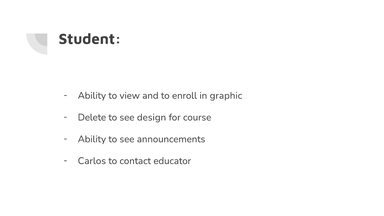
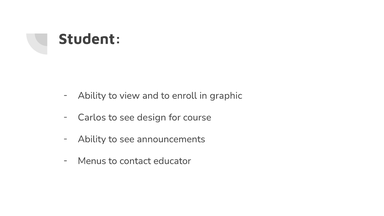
Delete: Delete -> Carlos
Carlos: Carlos -> Menus
